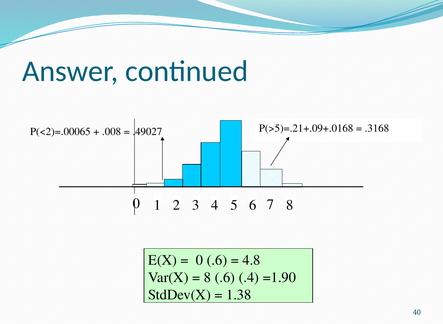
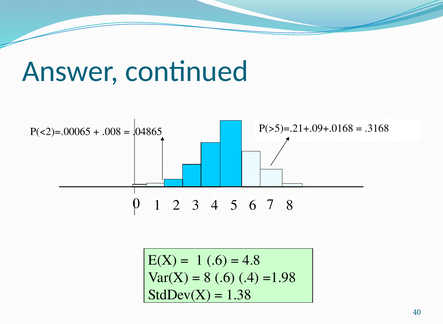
.49027: .49027 -> .04865
0 at (200, 261): 0 -> 1
=1.90: =1.90 -> =1.98
